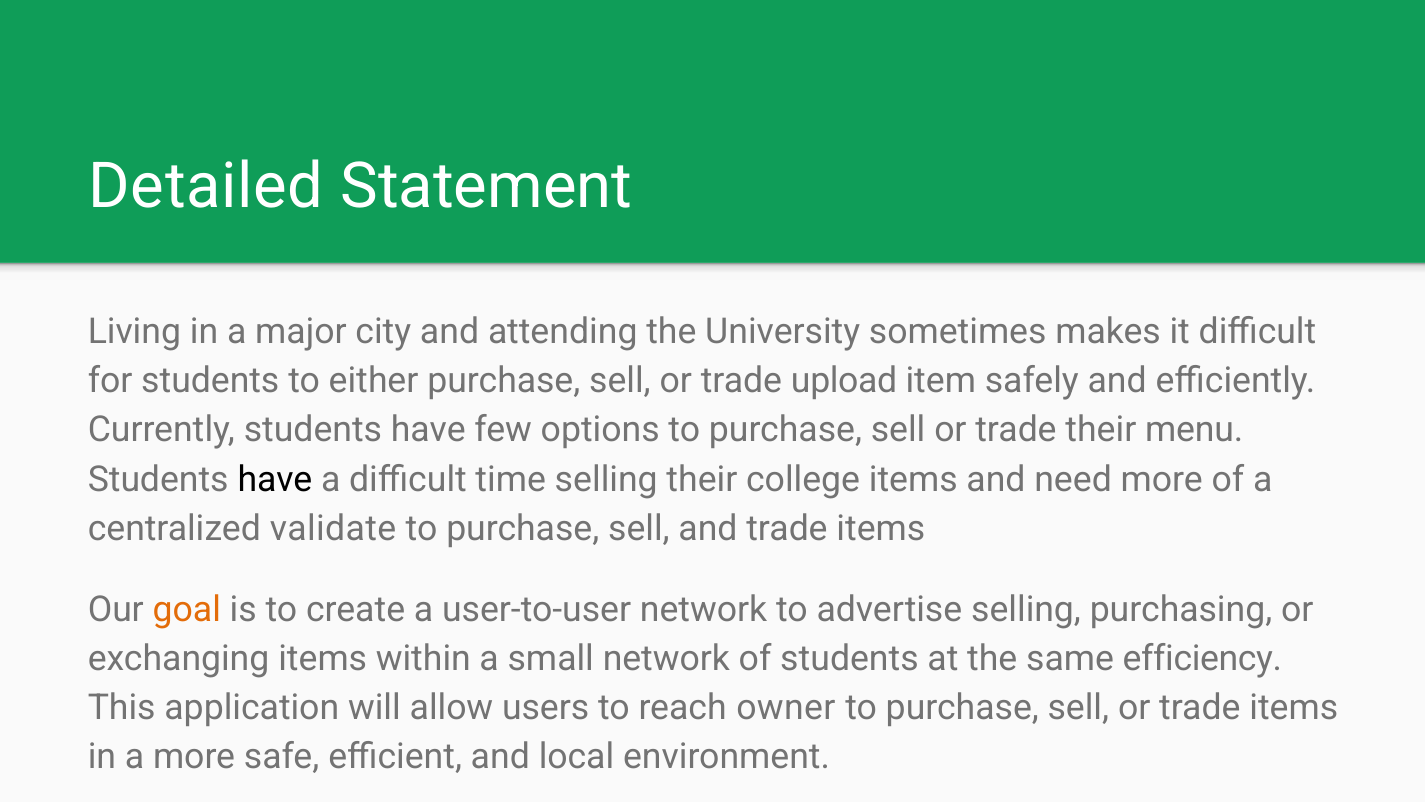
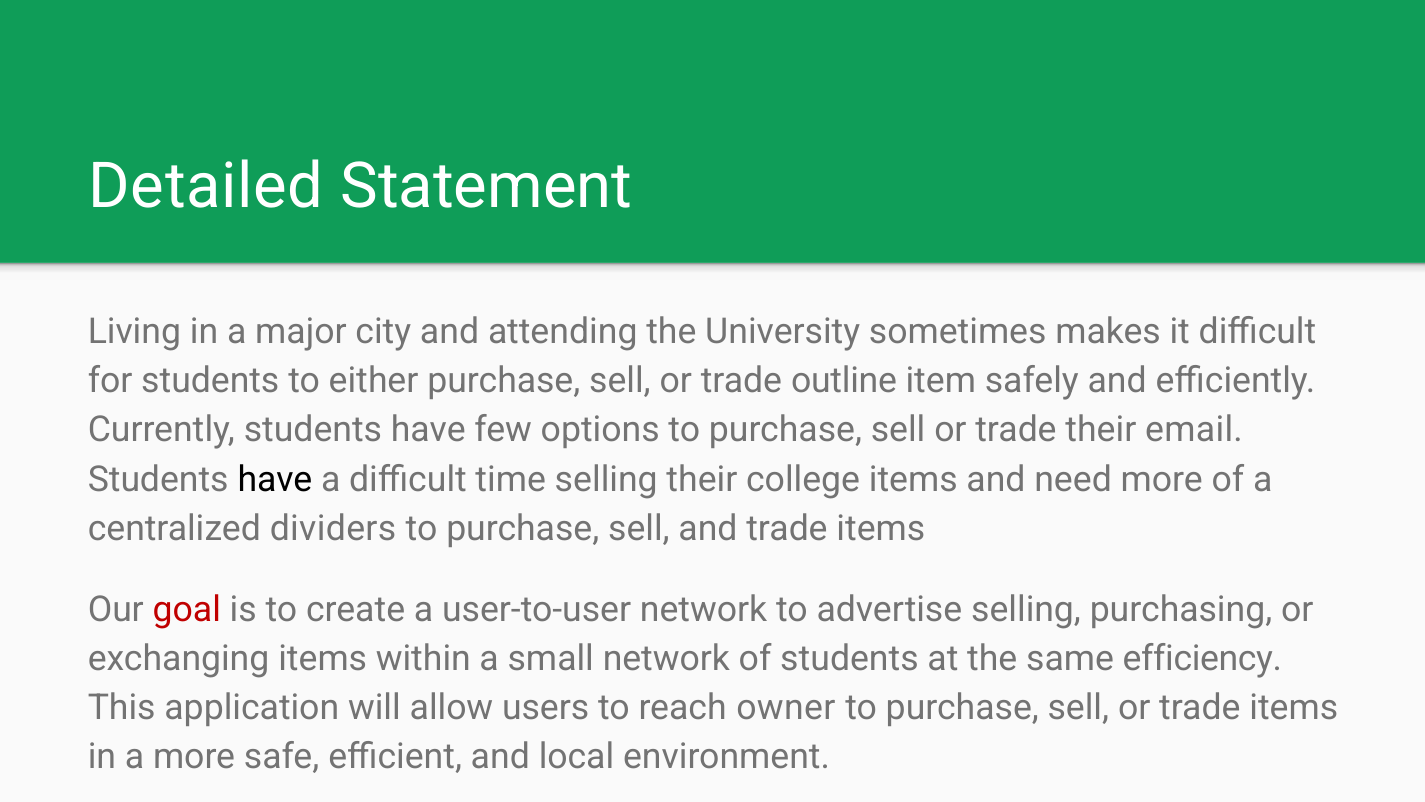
upload: upload -> outline
menu: menu -> email
validate: validate -> dividers
goal colour: orange -> red
